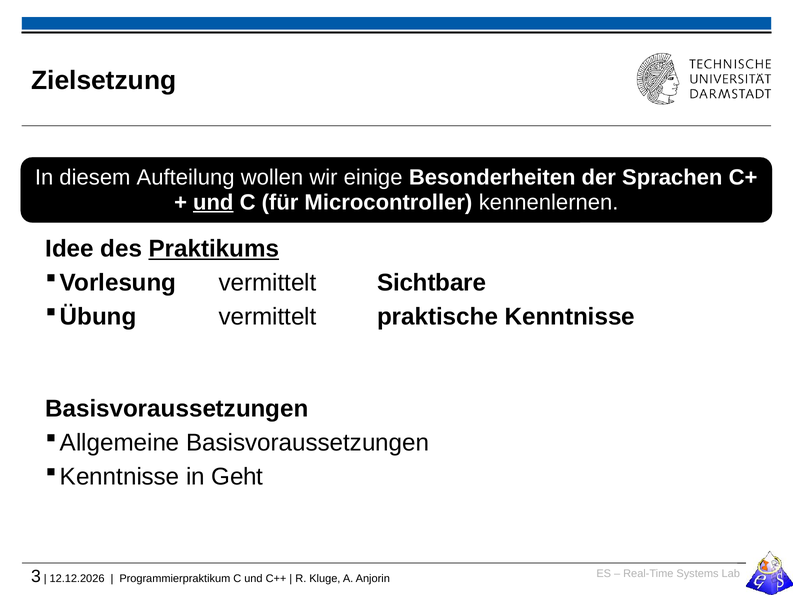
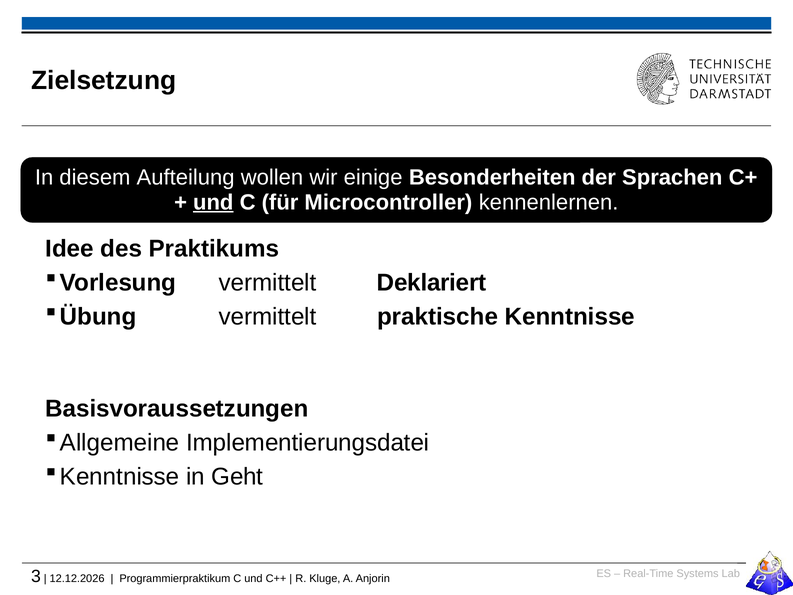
Praktikums underline: present -> none
Sichtbare: Sichtbare -> Deklariert
Basisvoraussetzungen at (308, 443): Basisvoraussetzungen -> Implementierungsdatei
